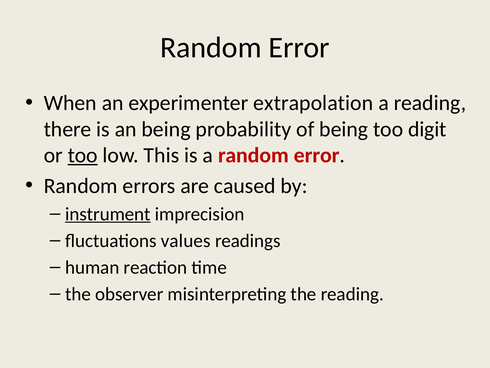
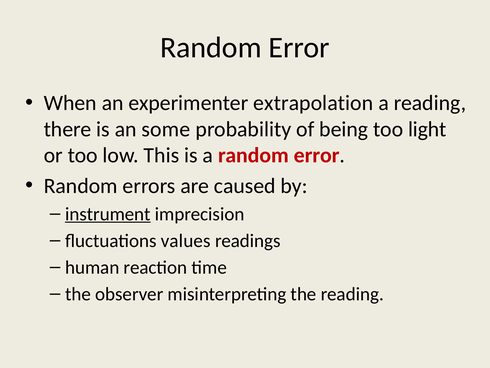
an being: being -> some
digit: digit -> light
too at (83, 155) underline: present -> none
